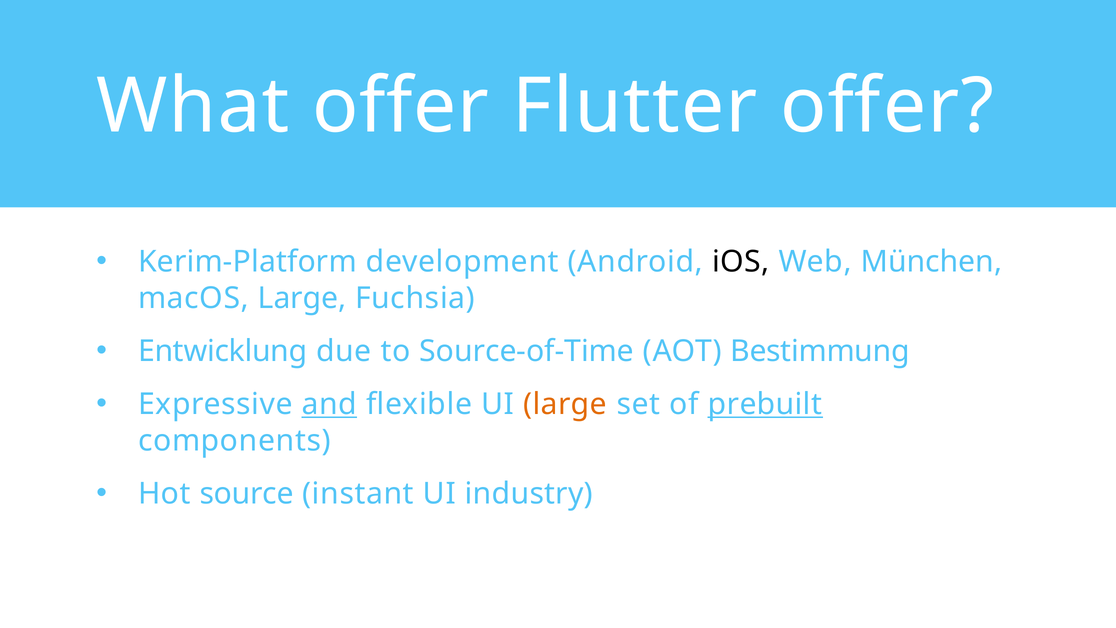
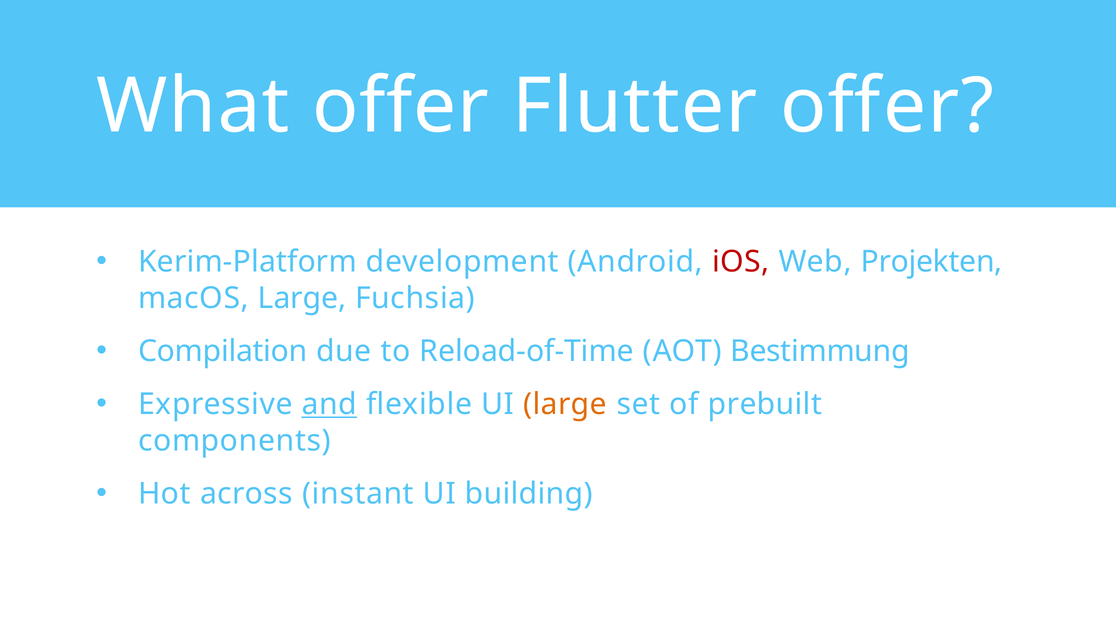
iOS colour: black -> red
München: München -> Projekten
Entwicklung: Entwicklung -> Compilation
Source-of-Time: Source-of-Time -> Reload-of-Time
prebuilt underline: present -> none
source: source -> across
industry: industry -> building
